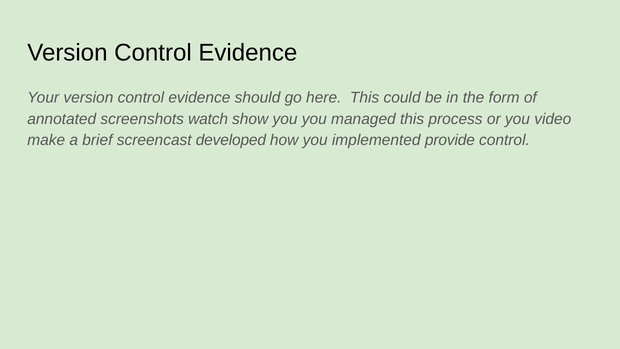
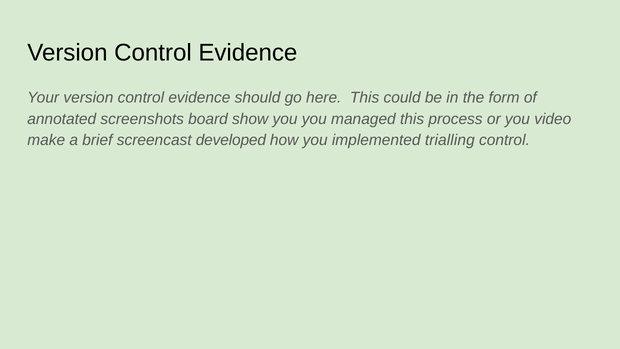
watch: watch -> board
provide: provide -> trialling
